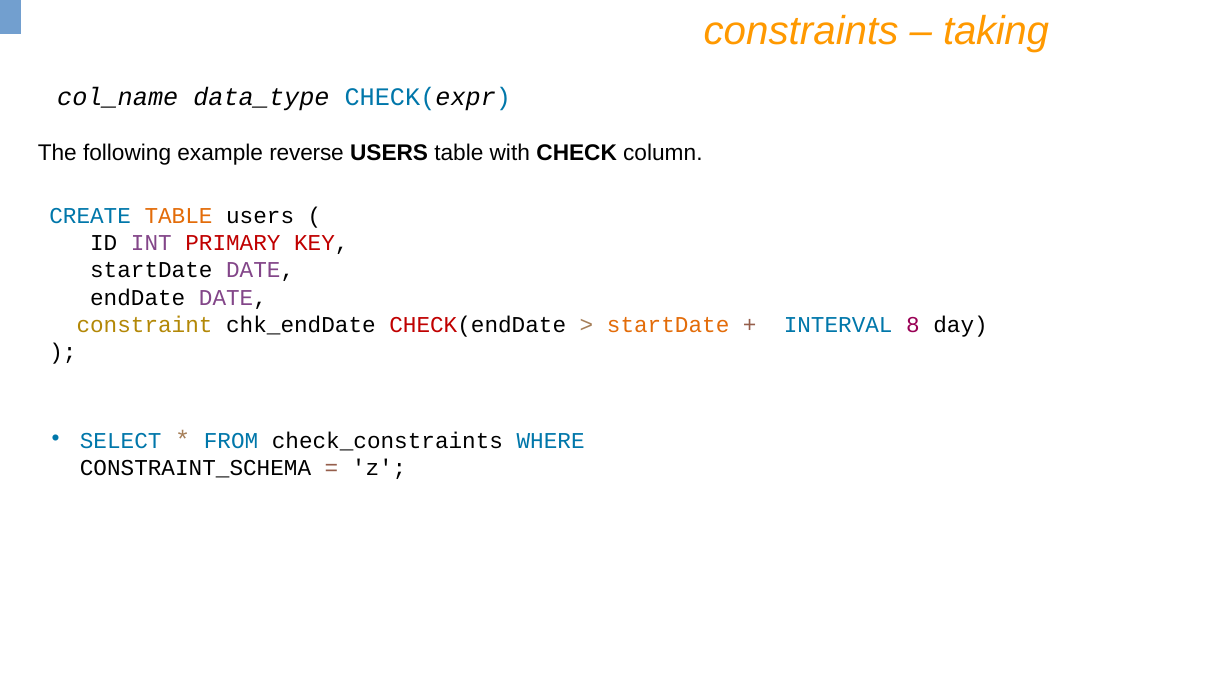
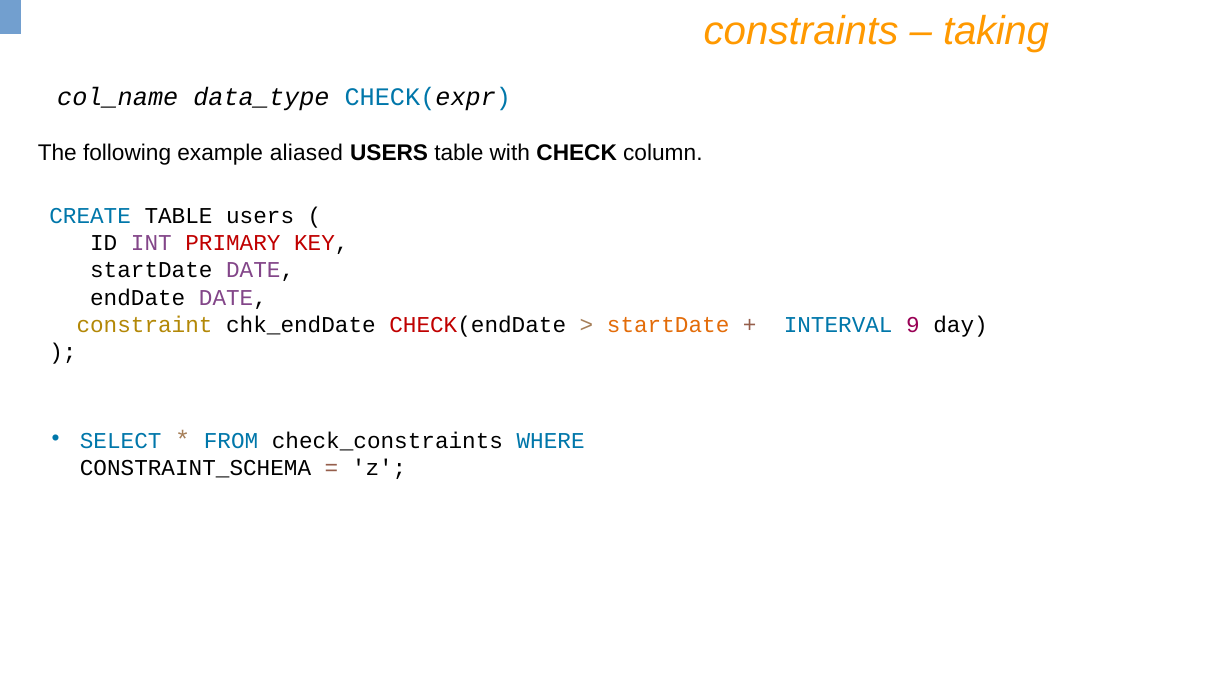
reverse: reverse -> aliased
TABLE at (179, 216) colour: orange -> black
8: 8 -> 9
